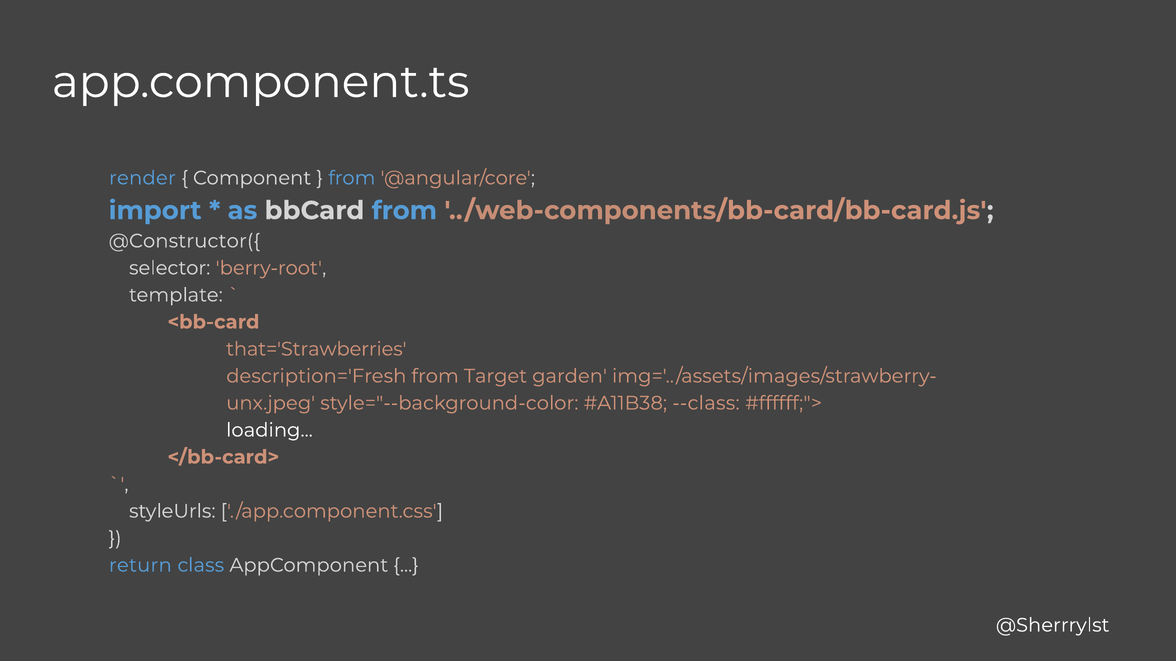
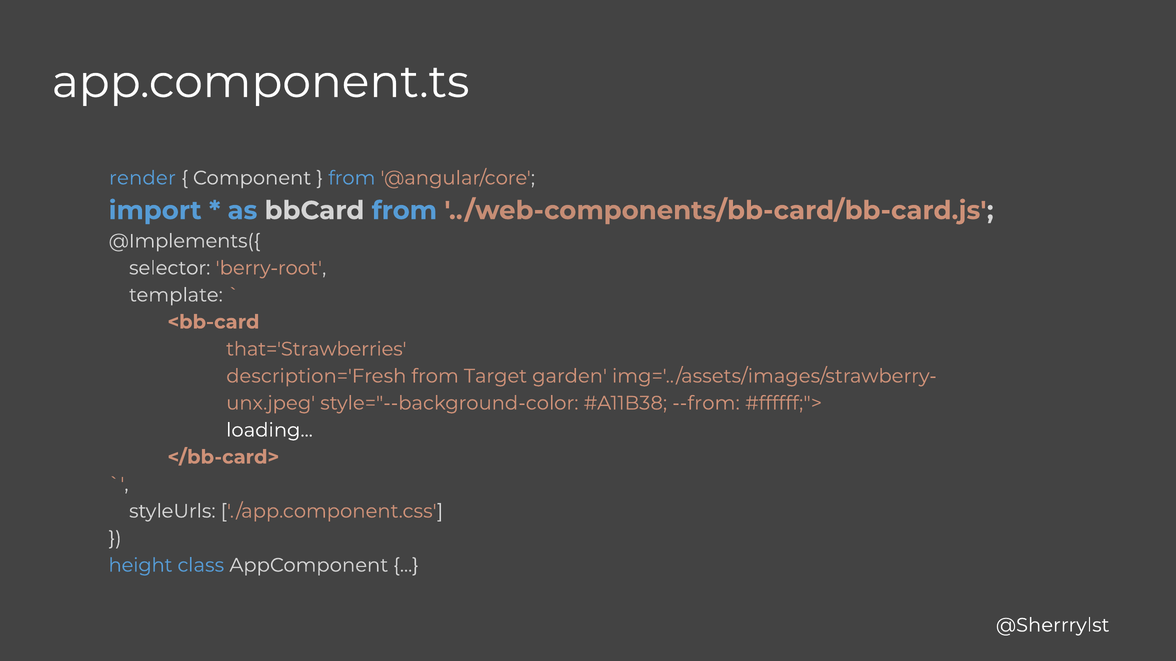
@Constructor({: @Constructor({ -> @Implements({
--class: --class -> --from
return: return -> height
